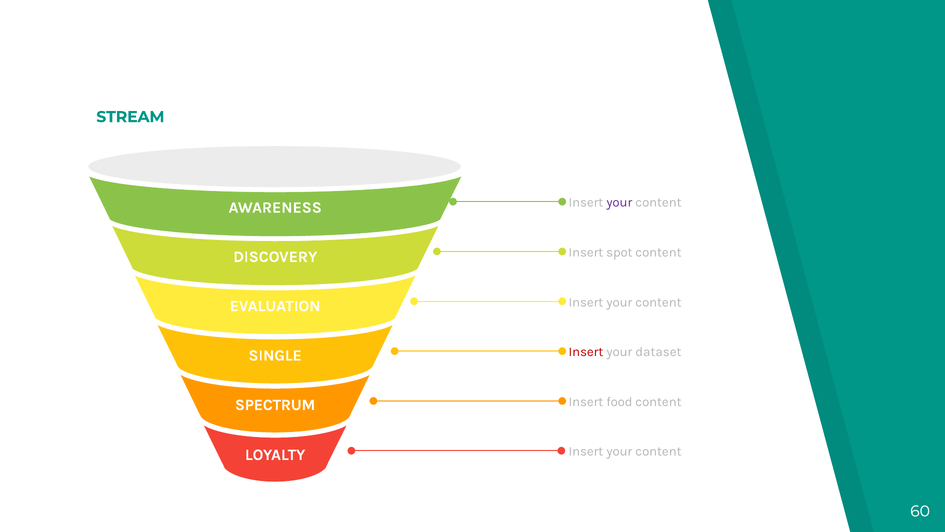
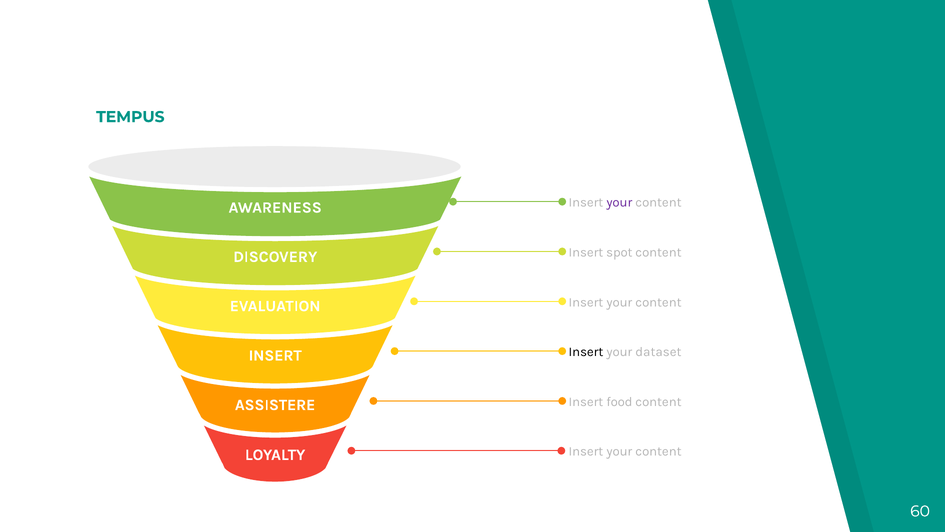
STREAM: STREAM -> TEMPUS
Insert at (586, 352) colour: red -> black
SINGLE at (275, 355): SINGLE -> INSERT
SPECTRUM: SPECTRUM -> ASSISTERE
